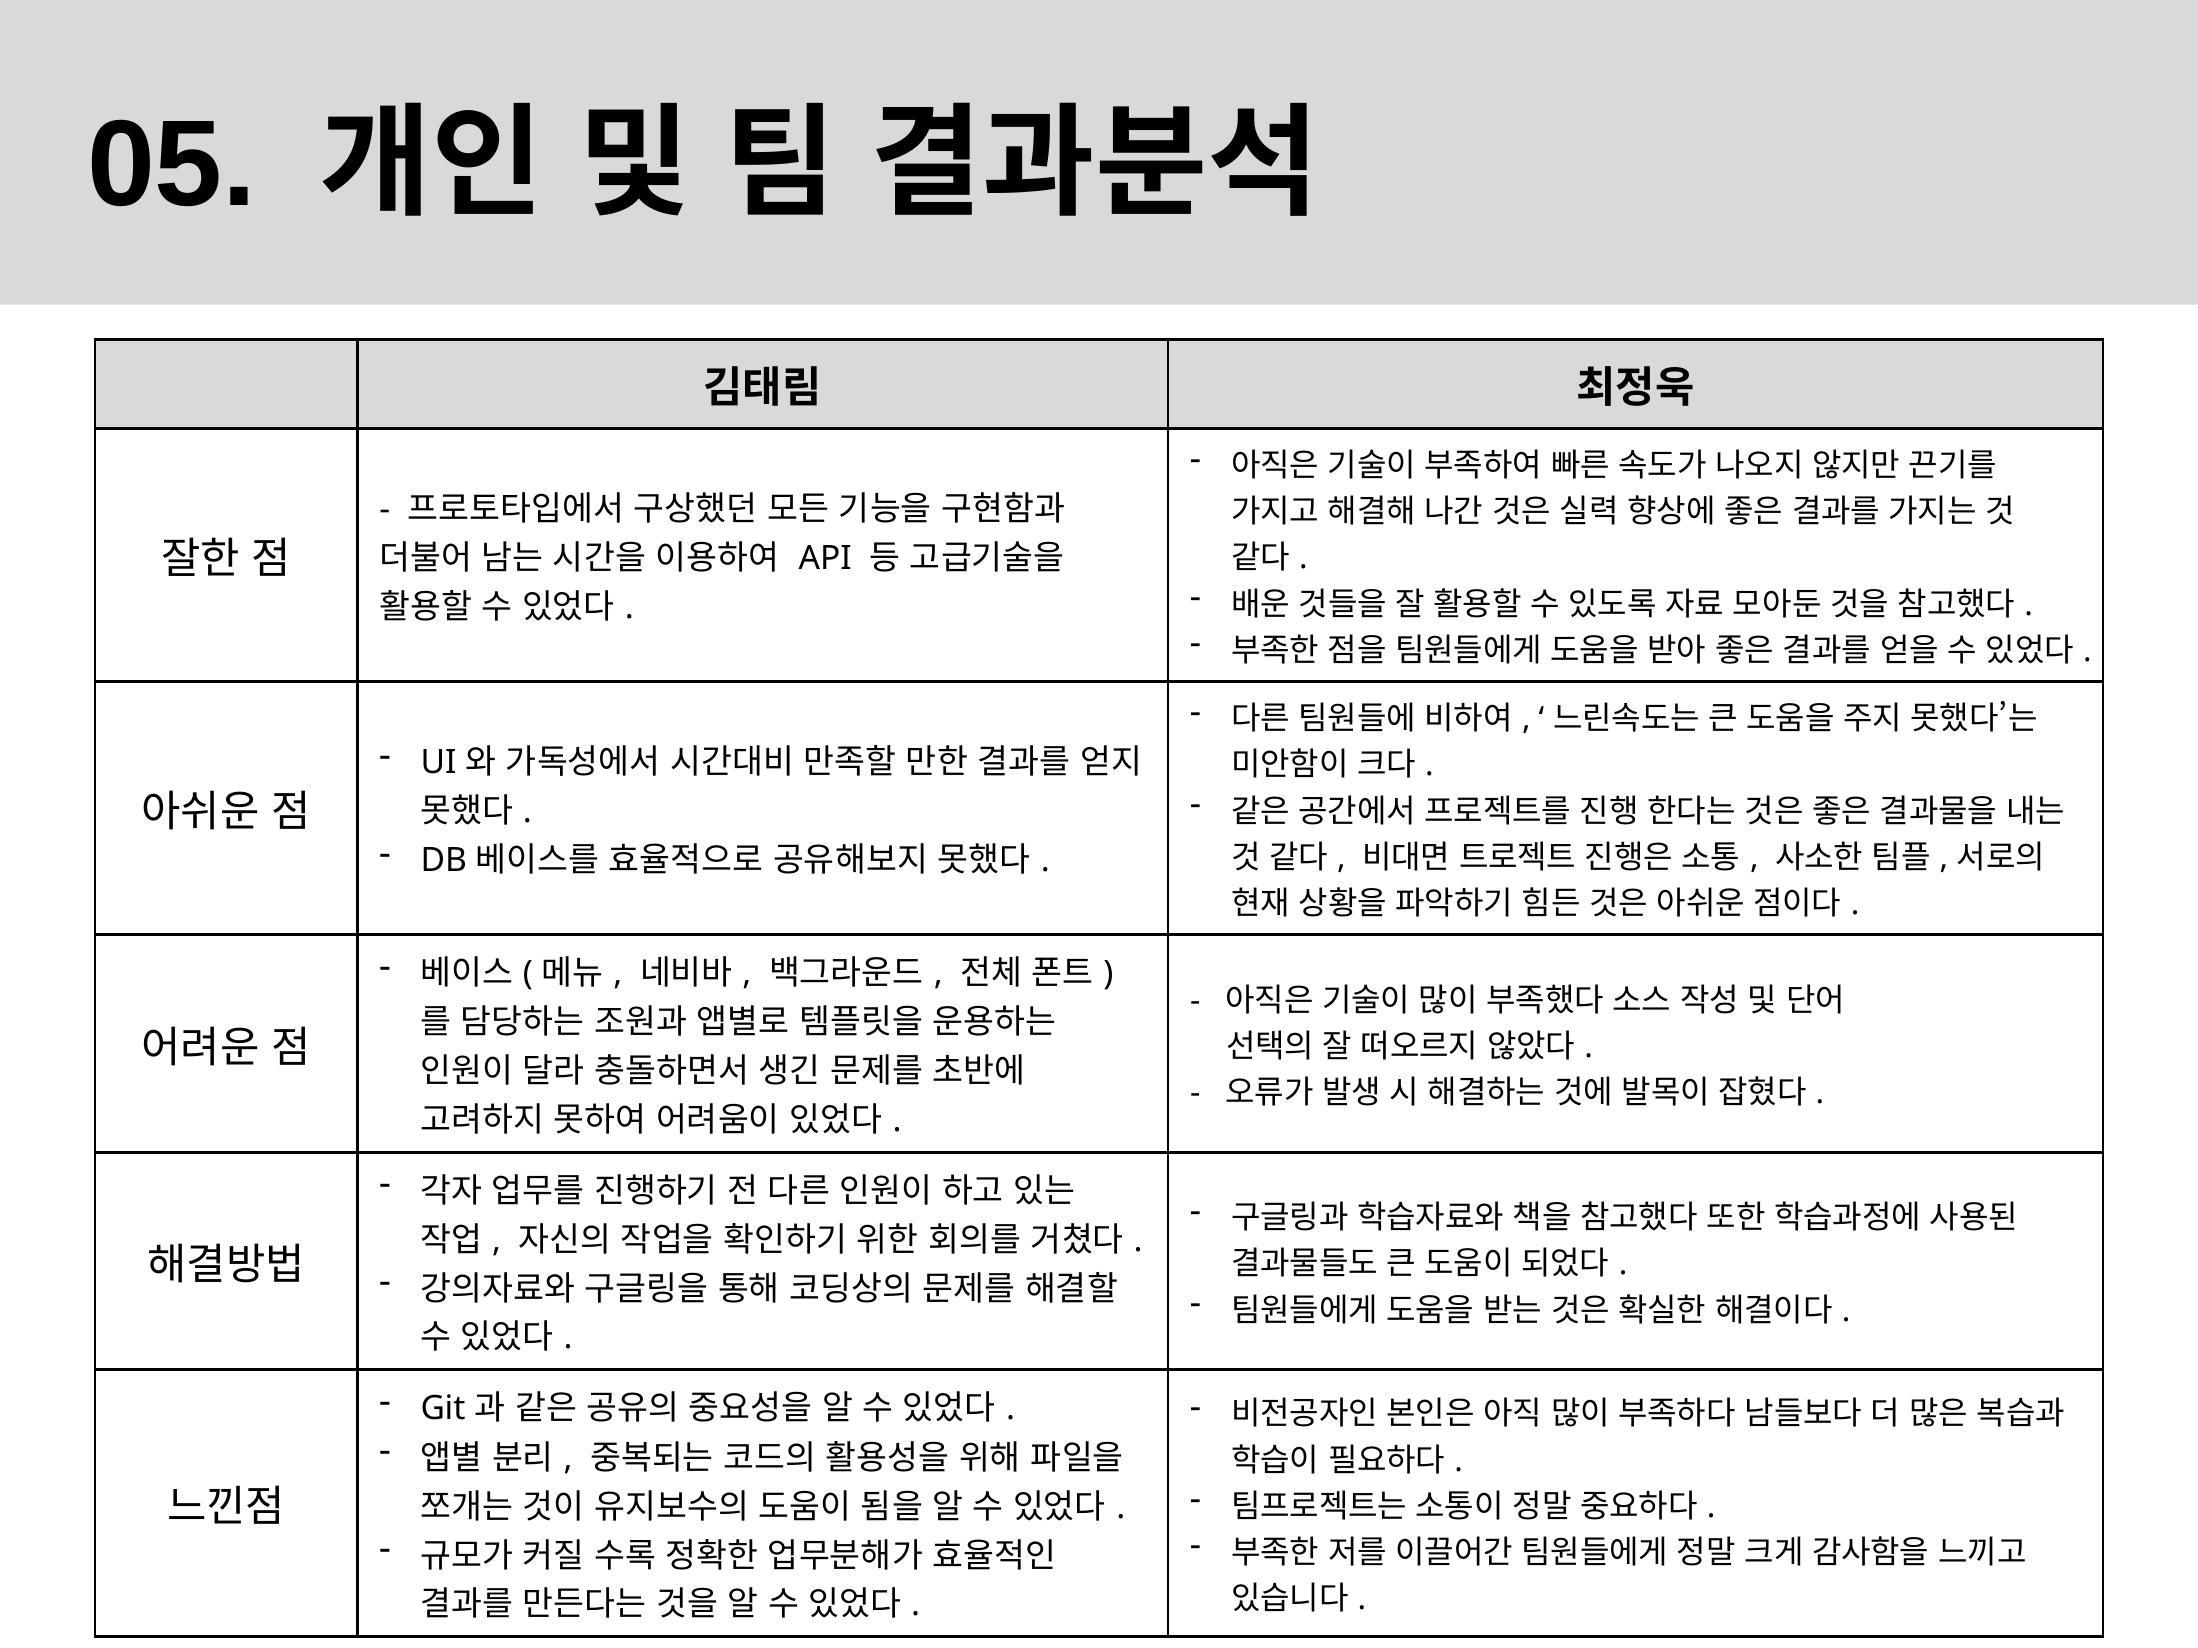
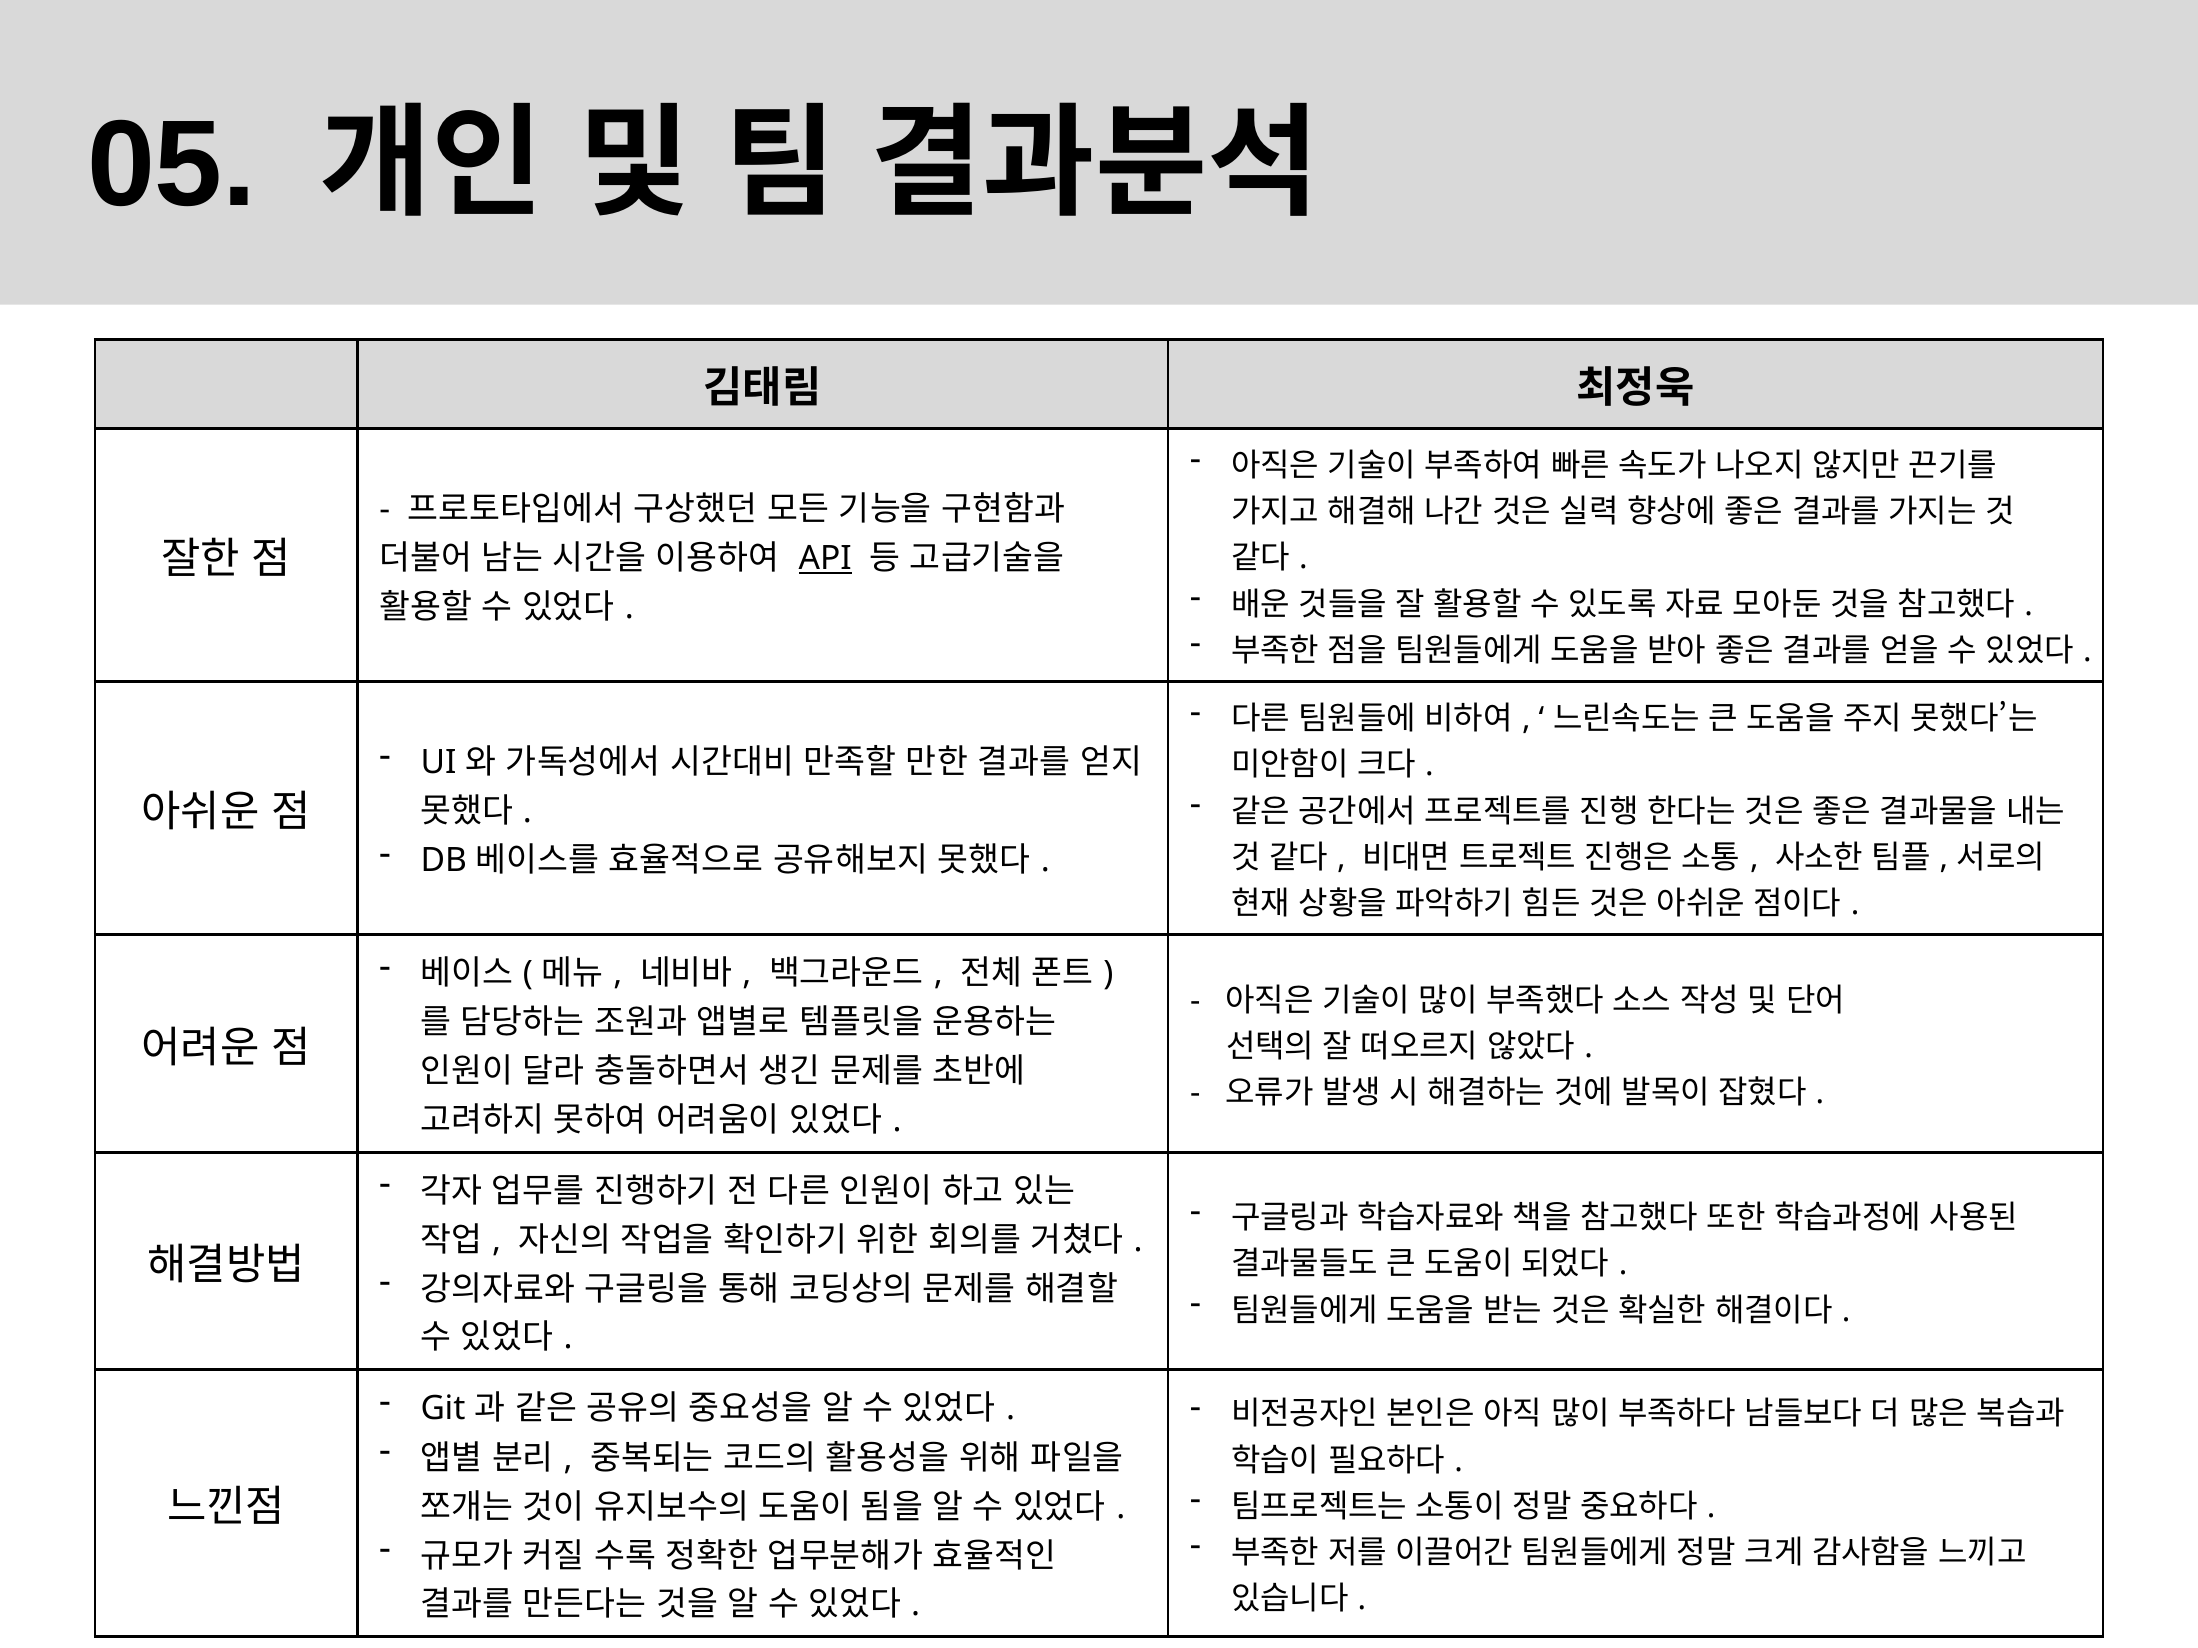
API underline: none -> present
